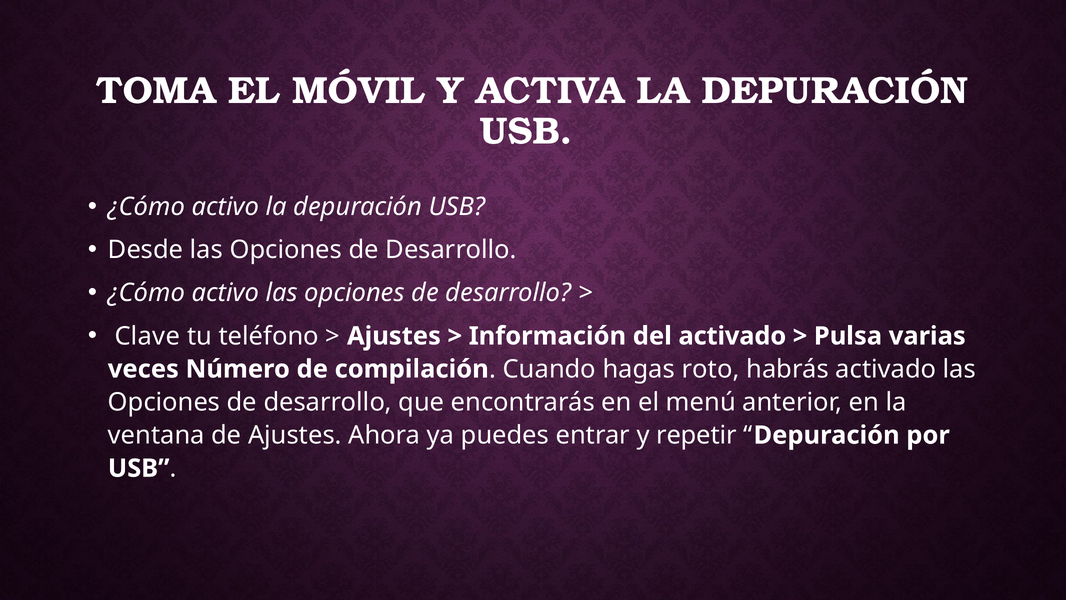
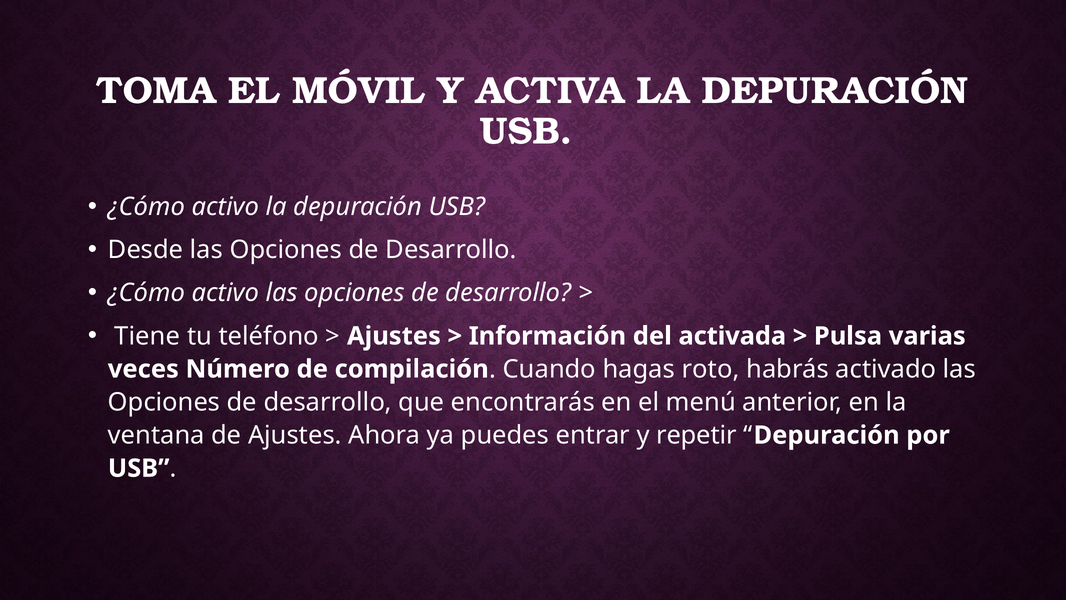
Clave: Clave -> Tiene
del activado: activado -> activada
